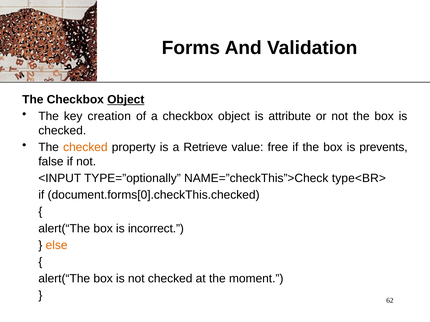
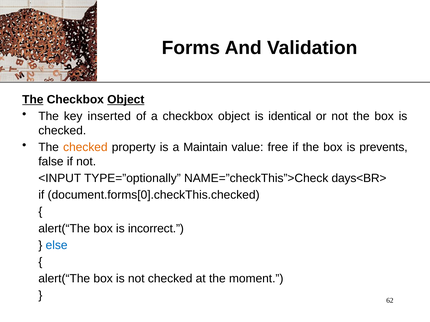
The at (33, 100) underline: none -> present
creation: creation -> inserted
attribute: attribute -> identical
Retrieve: Retrieve -> Maintain
type<BR>: type<BR> -> days<BR>
else colour: orange -> blue
